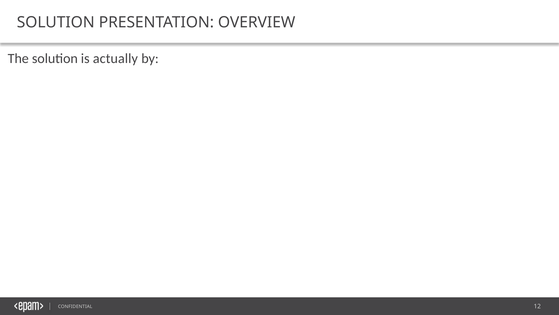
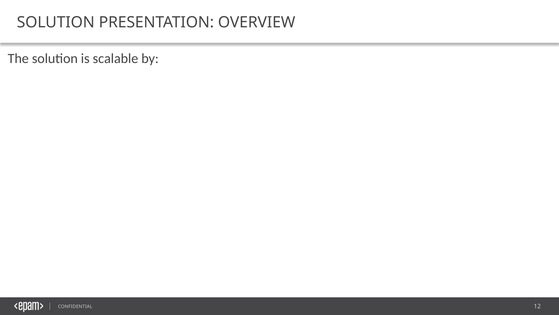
actually: actually -> scalable
